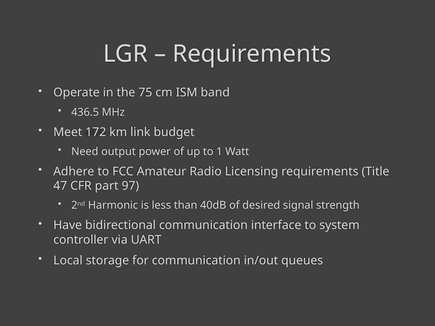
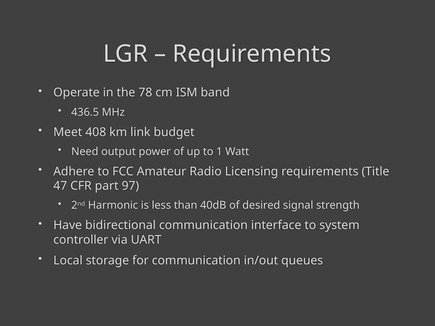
75: 75 -> 78
172: 172 -> 408
